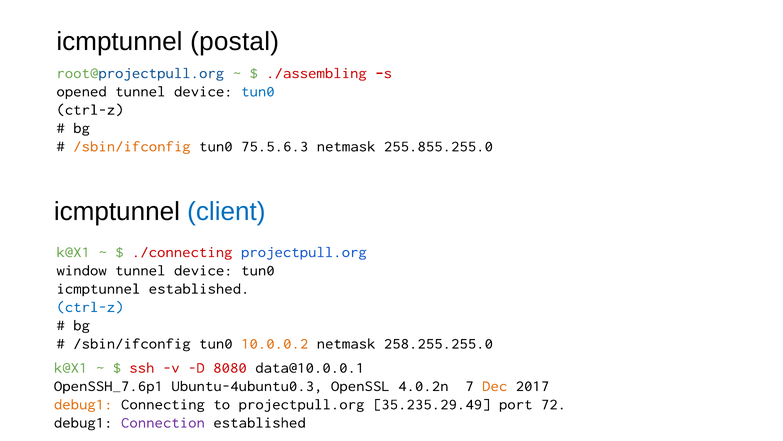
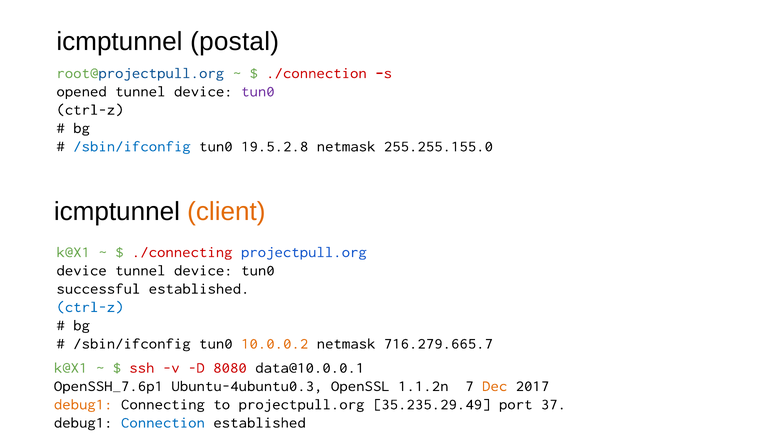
./assembling: ./assembling -> ./connection
tun0 at (258, 91) colour: blue -> purple
/sbin/ifconfig at (132, 146) colour: orange -> blue
75.5.6.3: 75.5.6.3 -> 19.5.2.8
255.855.255.0: 255.855.255.0 -> 255.255.155.0
client colour: blue -> orange
window at (82, 270): window -> device
icmptunnel at (98, 288): icmptunnel -> successful
258.255.255.0: 258.255.255.0 -> 716.279.665.7
4.0.2n: 4.0.2n -> 1.1.2n
72: 72 -> 37
Connection colour: purple -> blue
